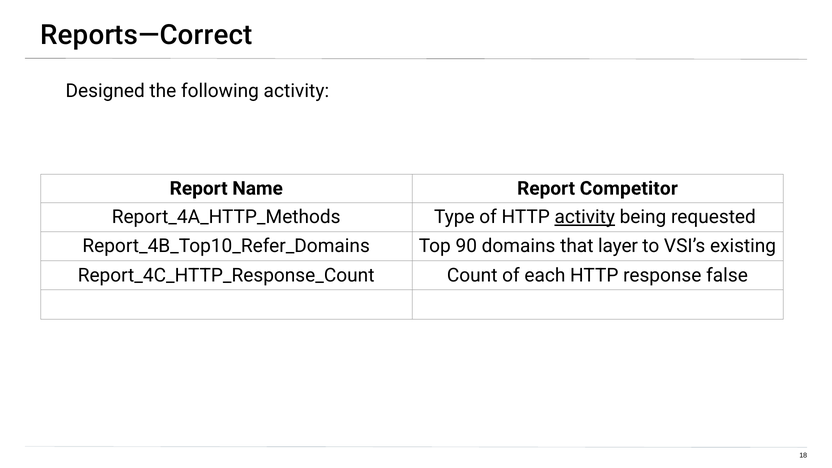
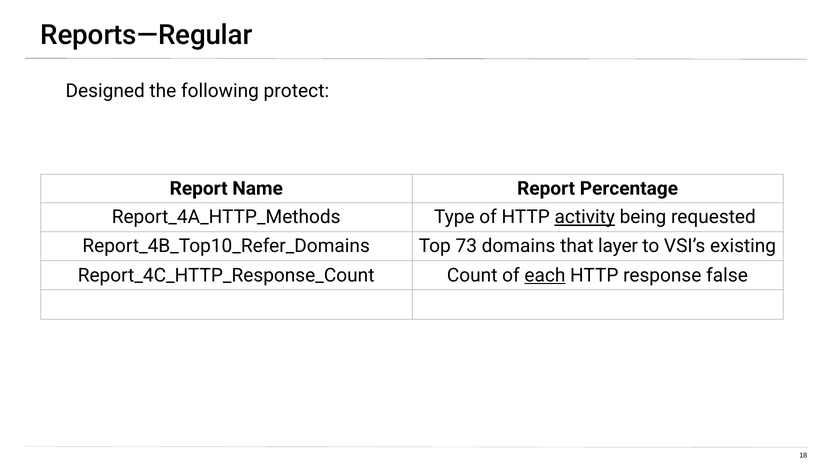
Reports—Correct: Reports—Correct -> Reports—Regular
following activity: activity -> protect
Competitor: Competitor -> Percentage
90: 90 -> 73
each underline: none -> present
